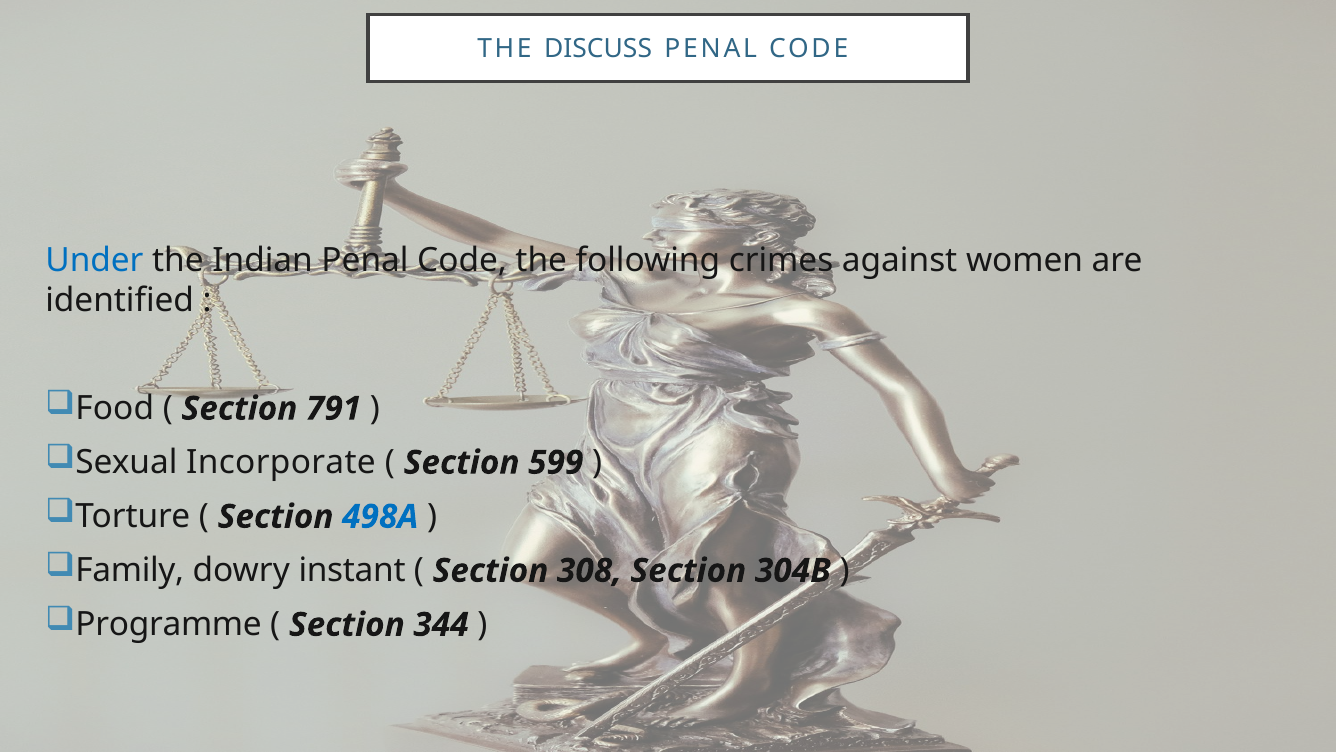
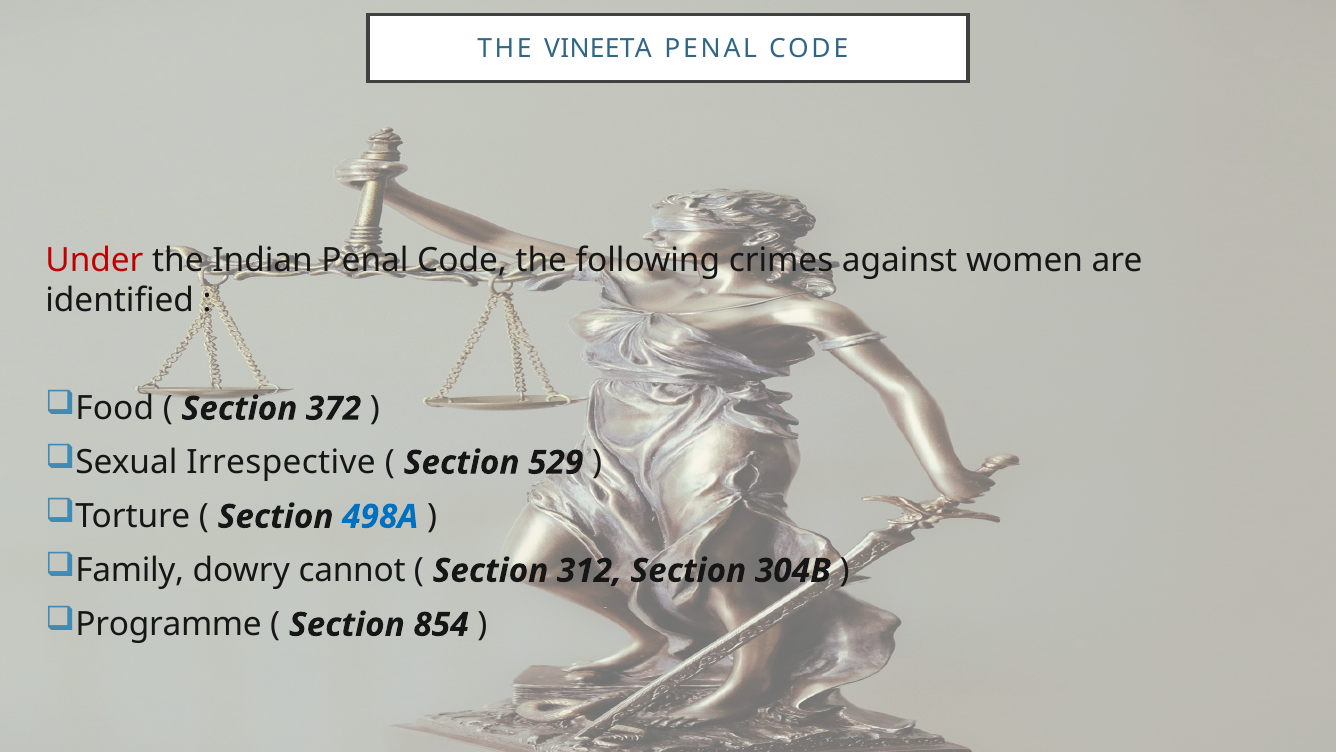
DISCUSS: DISCUSS -> VINEETA
Under colour: blue -> red
791: 791 -> 372
Incorporate: Incorporate -> Irrespective
599: 599 -> 529
instant: instant -> cannot
308: 308 -> 312
344: 344 -> 854
